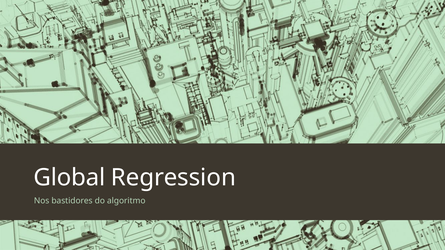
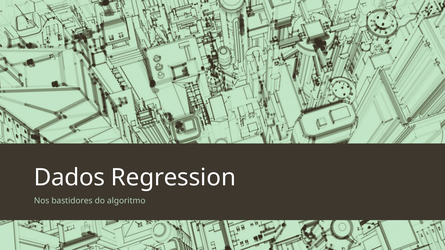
Global: Global -> Dados
